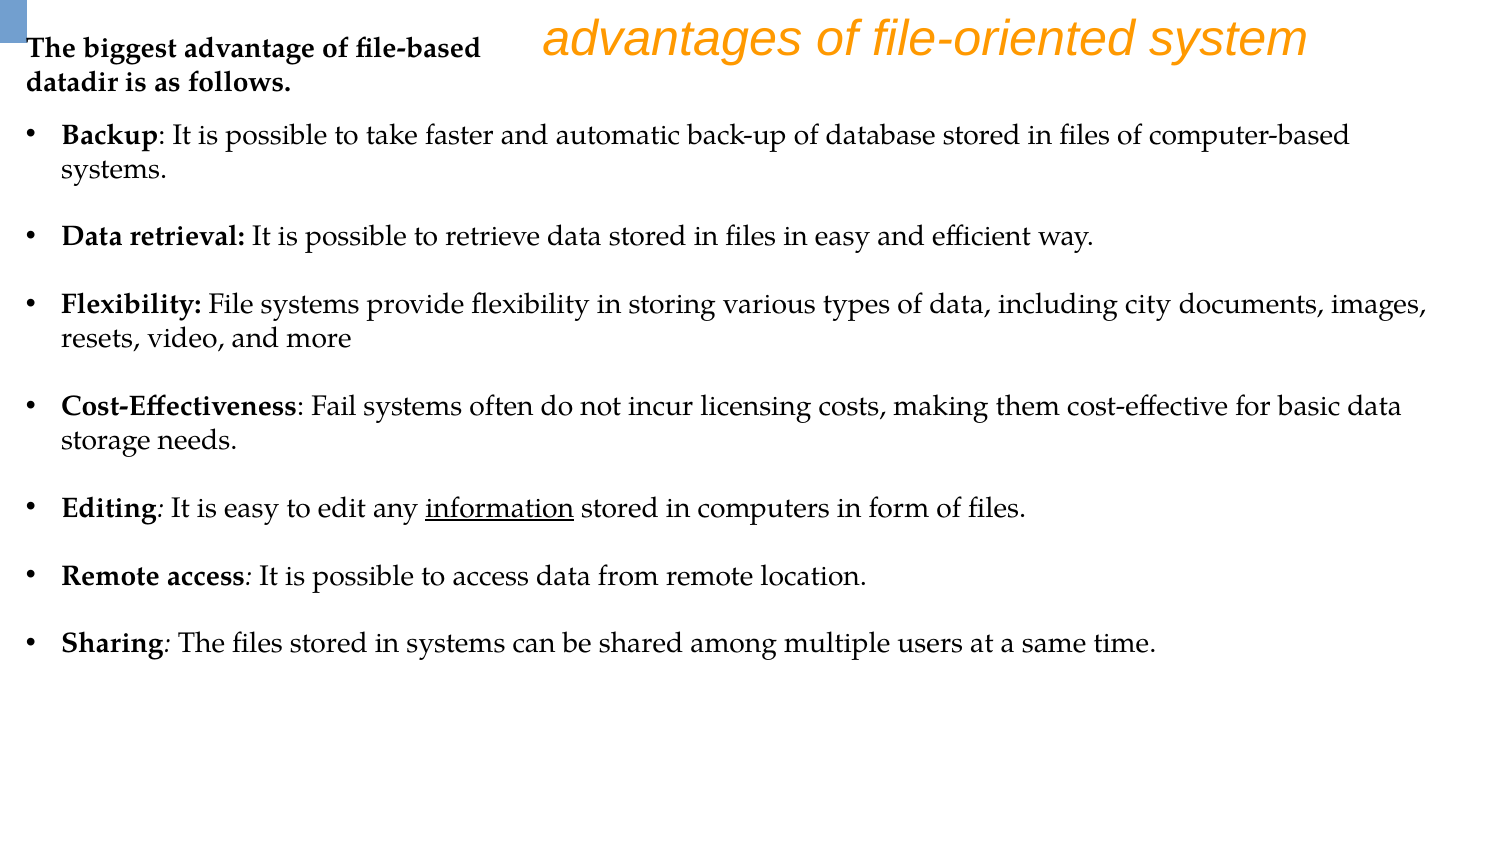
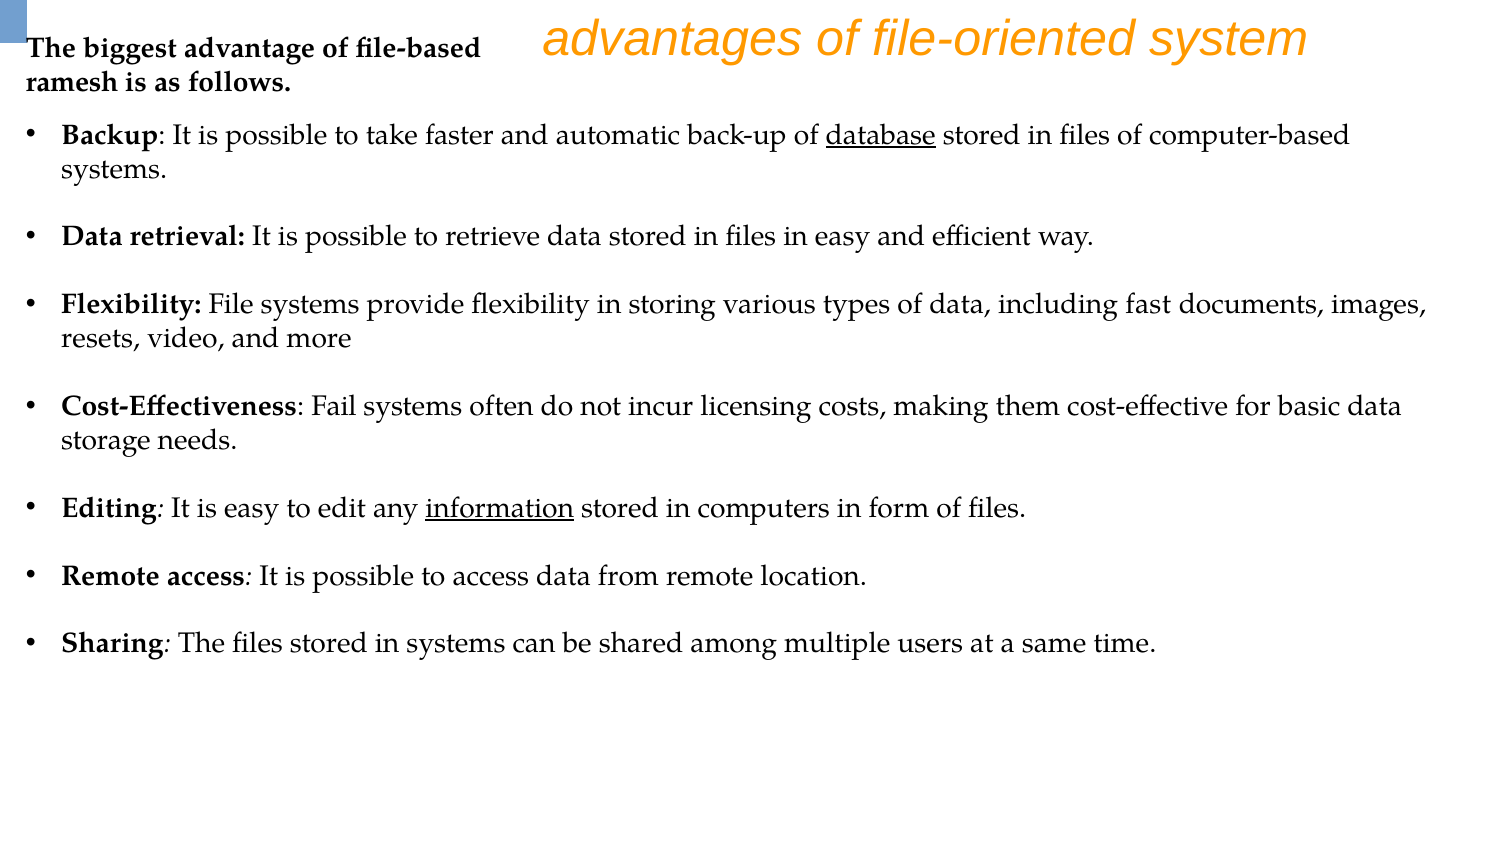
datadir: datadir -> ramesh
database underline: none -> present
city: city -> fast
